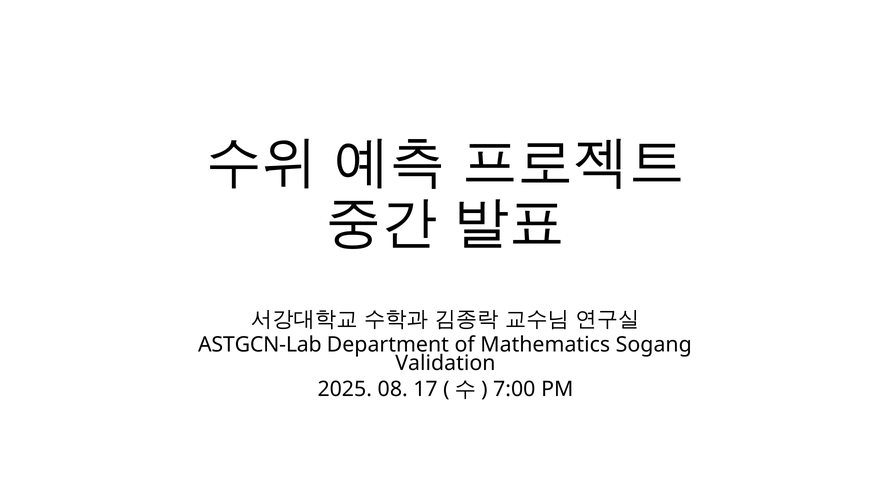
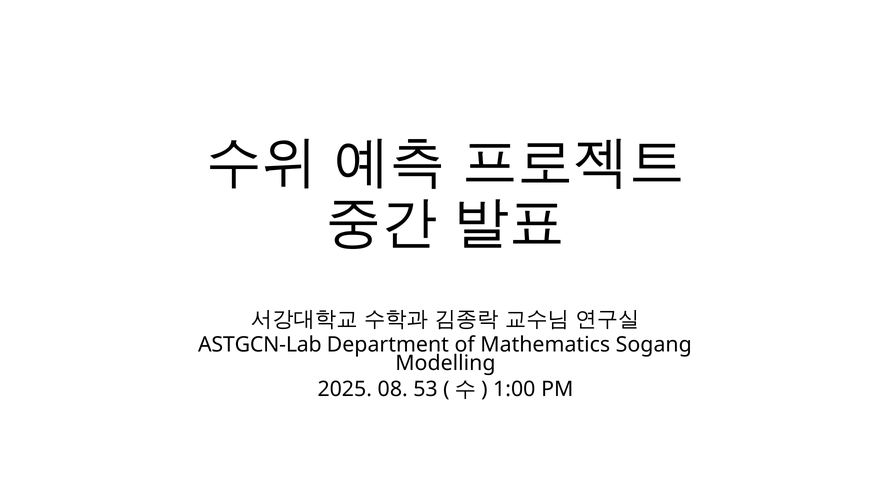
Validation: Validation -> Modelling
17: 17 -> 53
7:00: 7:00 -> 1:00
